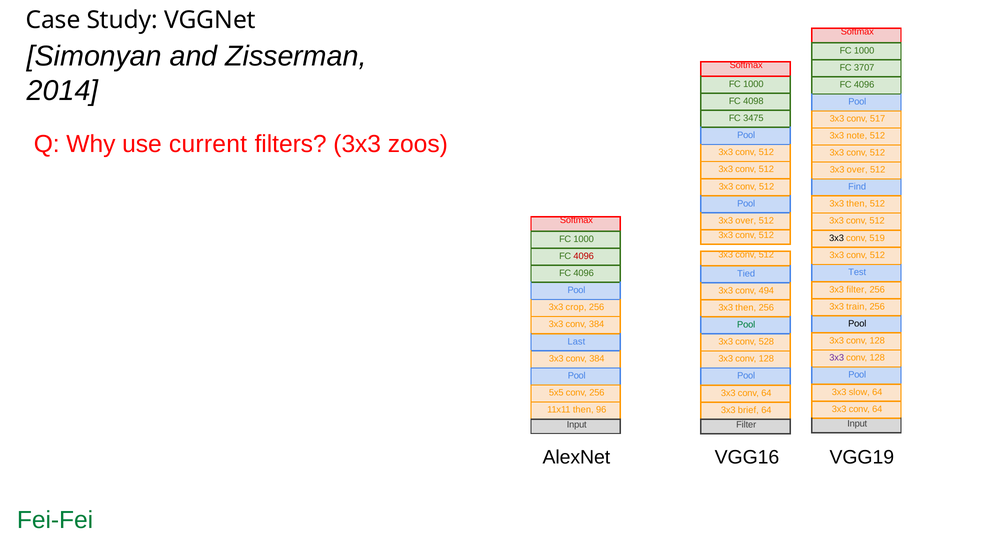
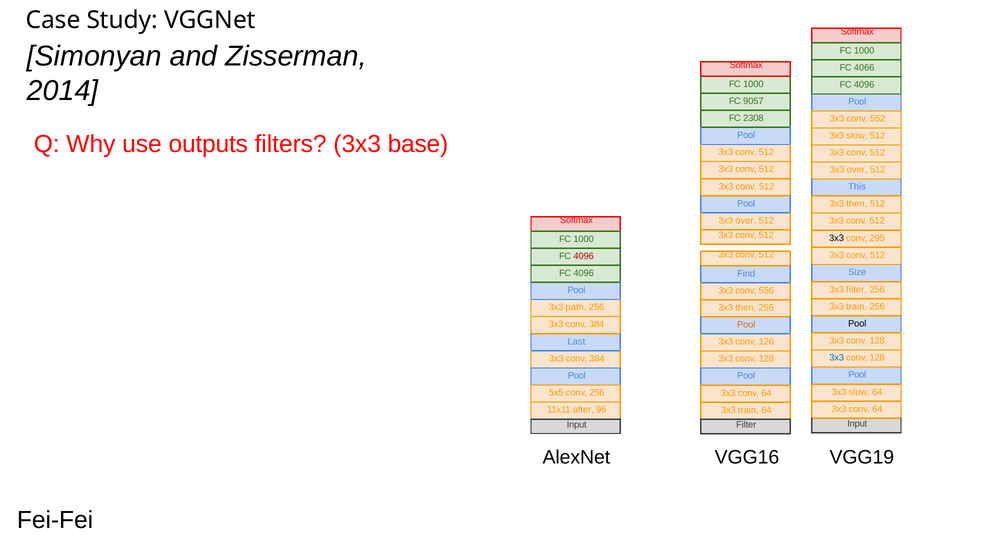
3707: 3707 -> 4066
4098: 4098 -> 9057
3475: 3475 -> 2308
517: 517 -> 552
note at (857, 136): note -> slow
current: current -> outputs
zoos: zoos -> base
Find: Find -> This
519: 519 -> 295
Test: Test -> Size
Tied: Tied -> Find
494: 494 -> 556
crop: crop -> path
Pool at (746, 324) colour: green -> orange
528: 528 -> 126
3x3 at (837, 357) colour: purple -> blue
11x11 then: then -> after
brief at (748, 410): brief -> train
Fei-Fei colour: green -> black
